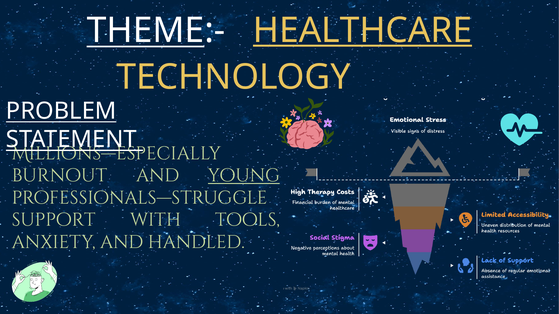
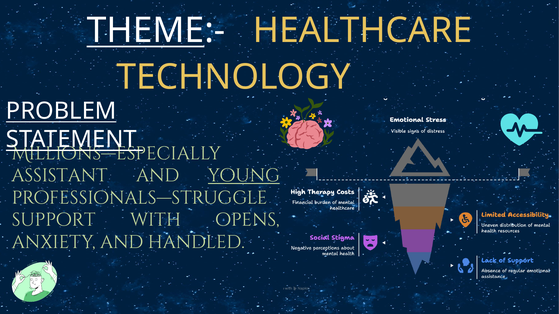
HEALTHCARE underline: present -> none
burnout: burnout -> assistant
tools: tools -> opens
